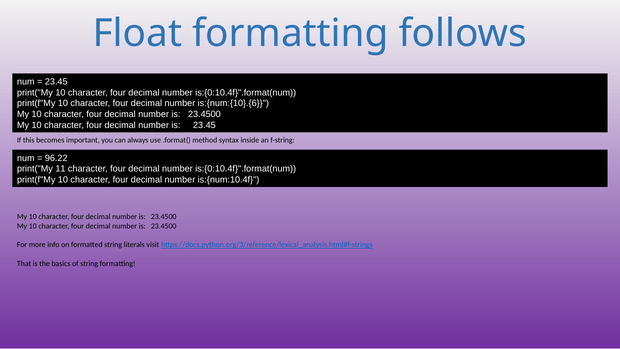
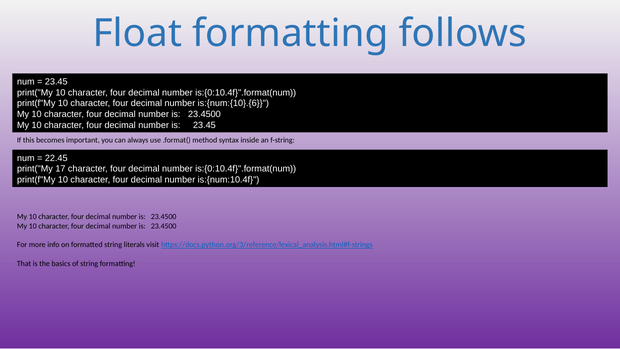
96.22: 96.22 -> 22.45
11: 11 -> 17
